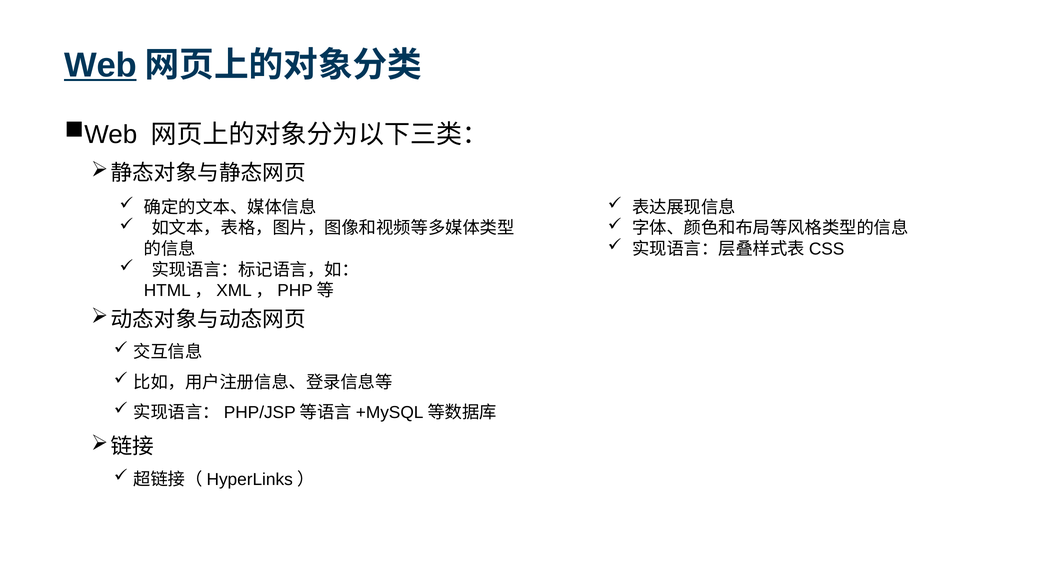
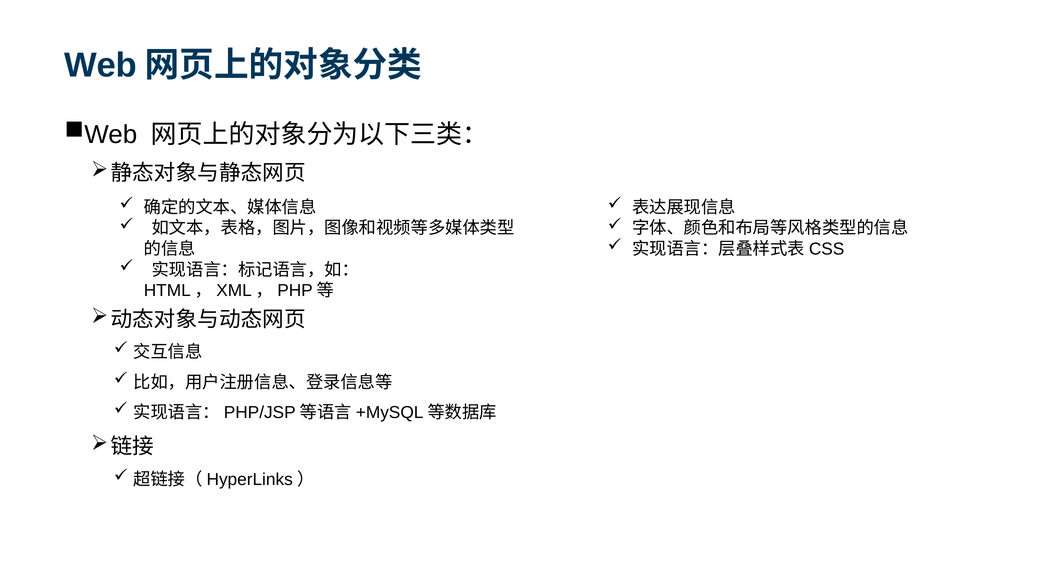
Web underline: present -> none
